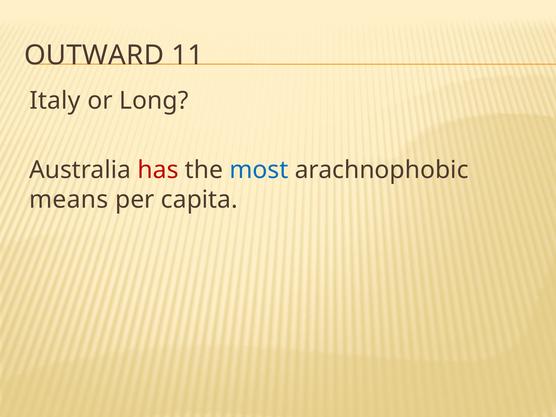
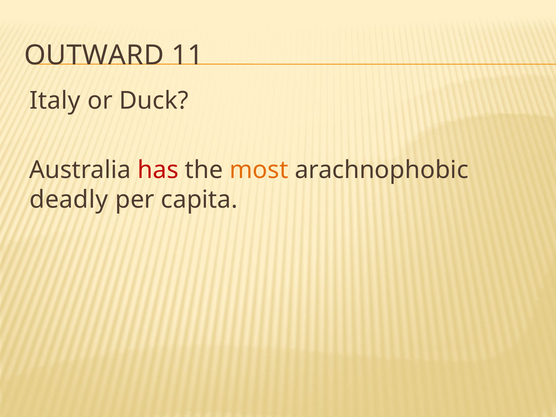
Long: Long -> Duck
most colour: blue -> orange
means: means -> deadly
